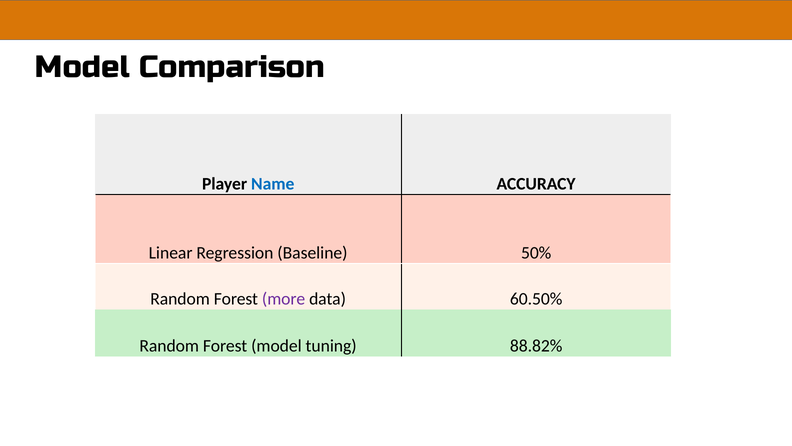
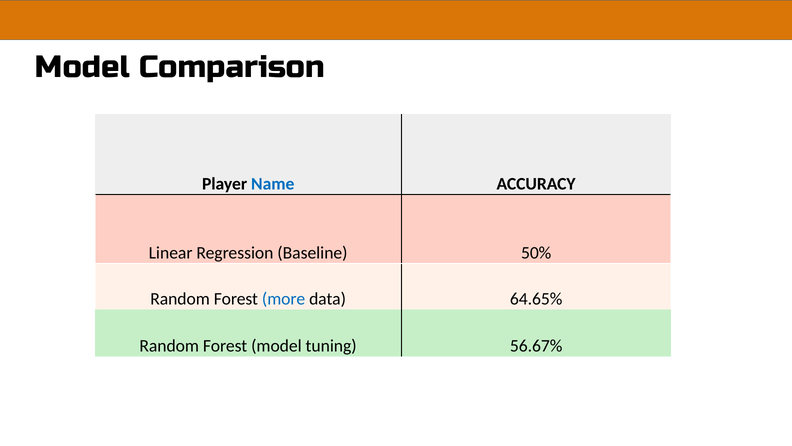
more colour: purple -> blue
60.50%: 60.50% -> 64.65%
88.82%: 88.82% -> 56.67%
